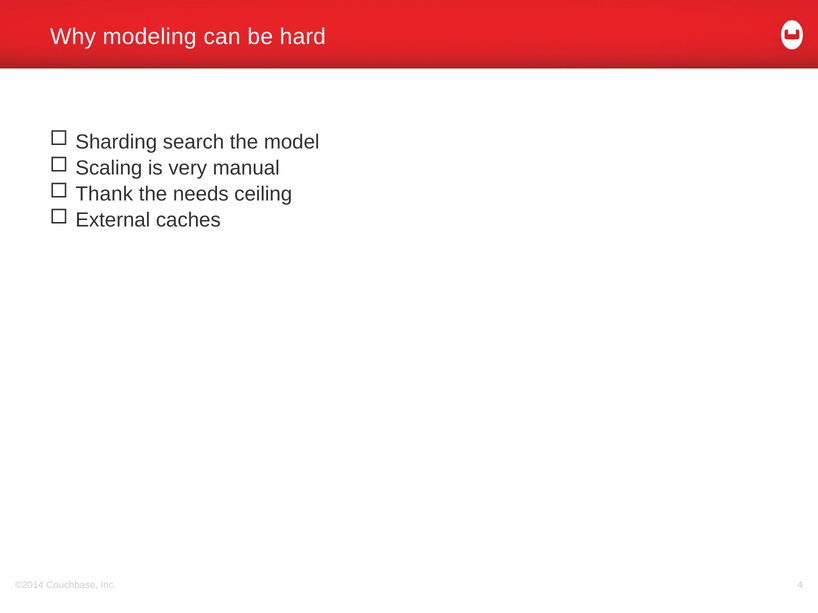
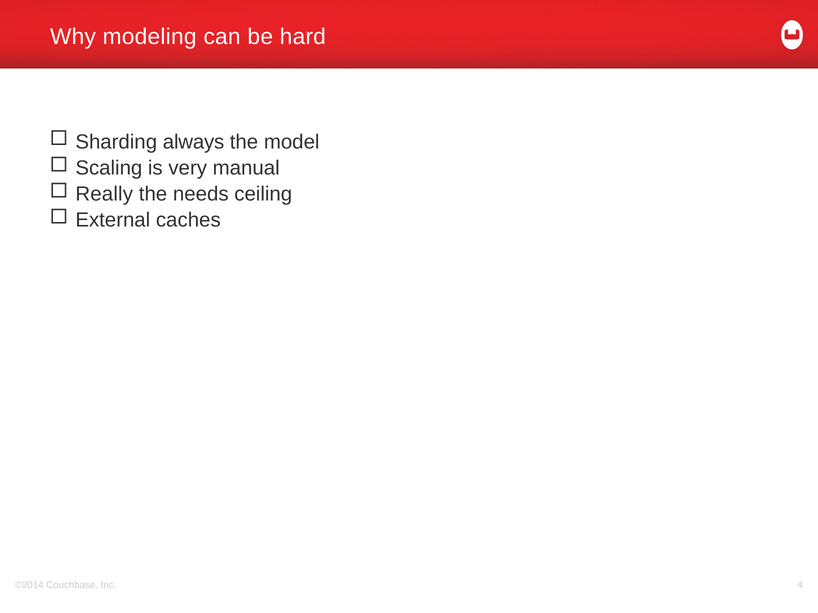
search: search -> always
Thank: Thank -> Really
